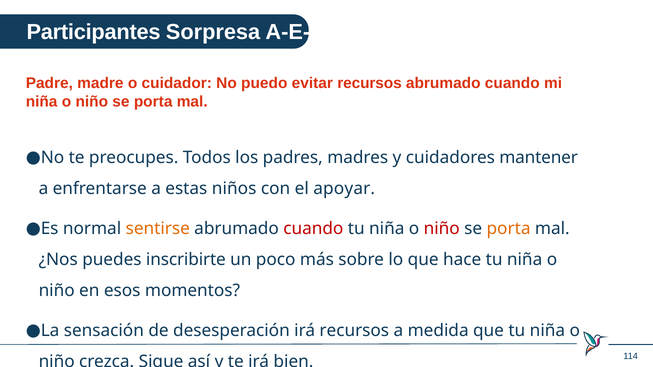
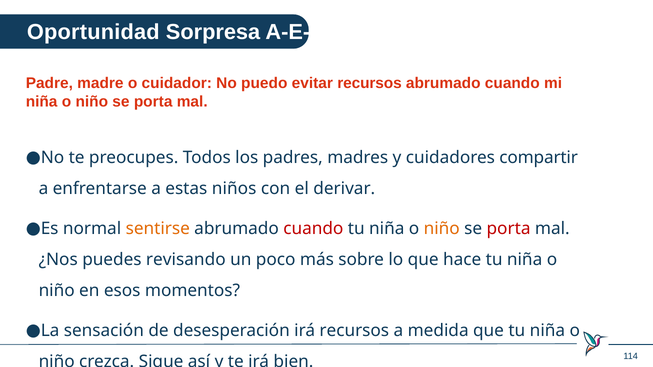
Participantes: Participantes -> Oportunidad
mantener: mantener -> compartir
apoyar: apoyar -> derivar
niño at (442, 229) colour: red -> orange
porta at (509, 229) colour: orange -> red
inscribirte: inscribirte -> revisando
